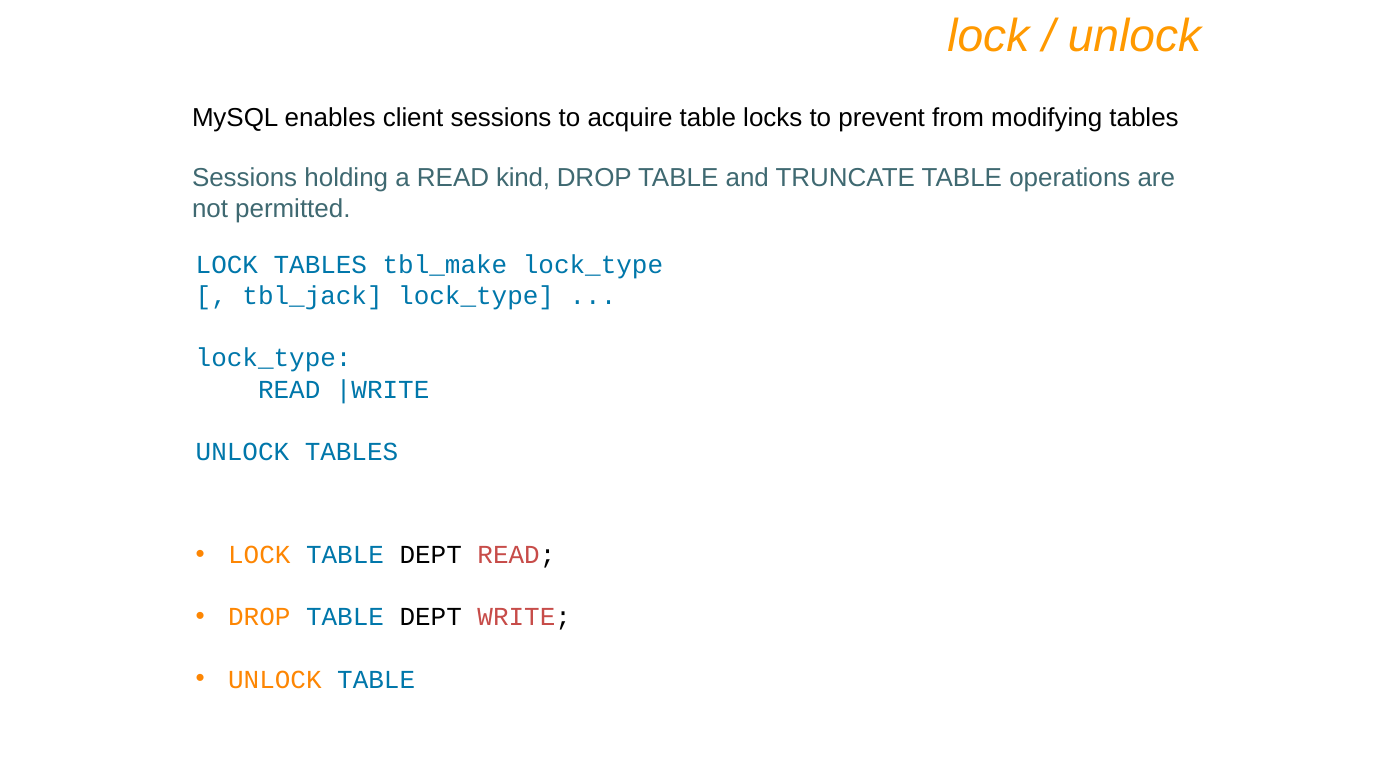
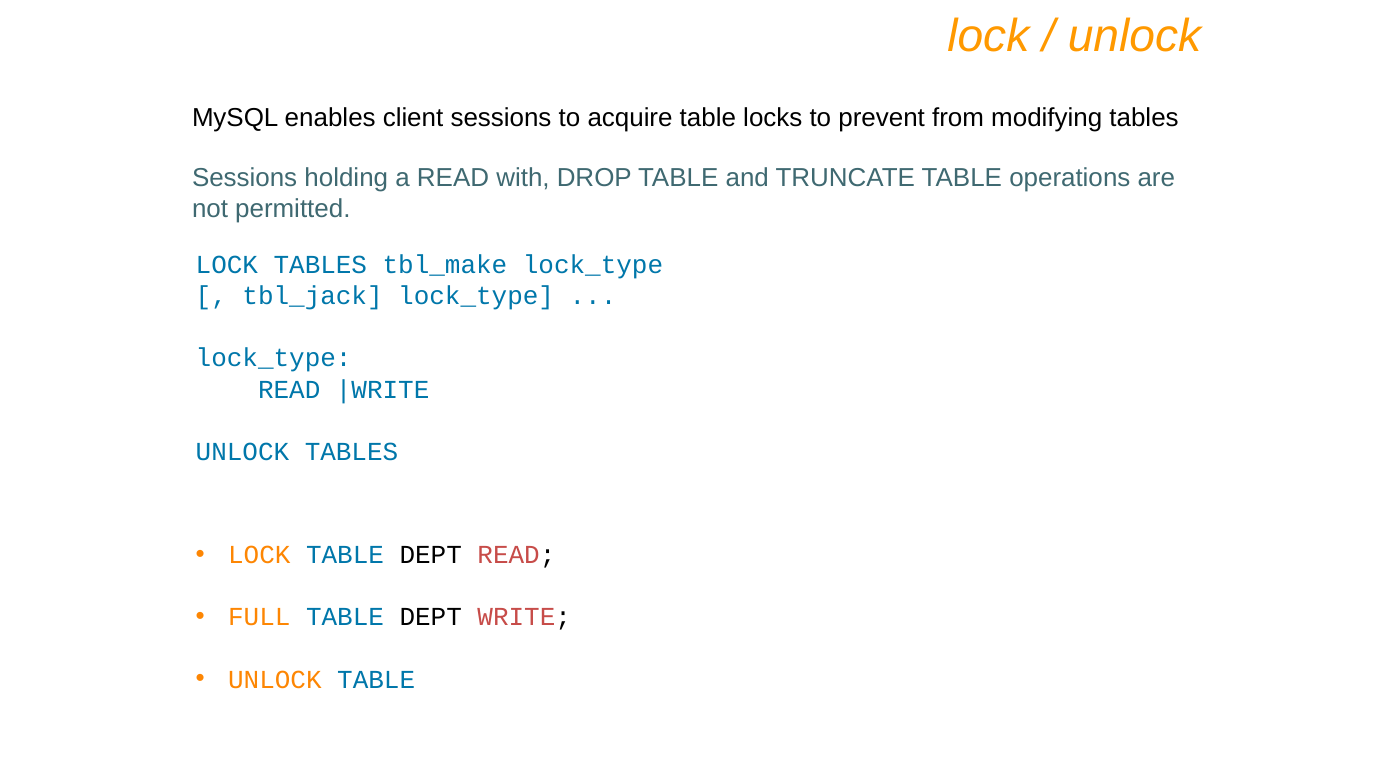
kind: kind -> with
DROP at (259, 617): DROP -> FULL
